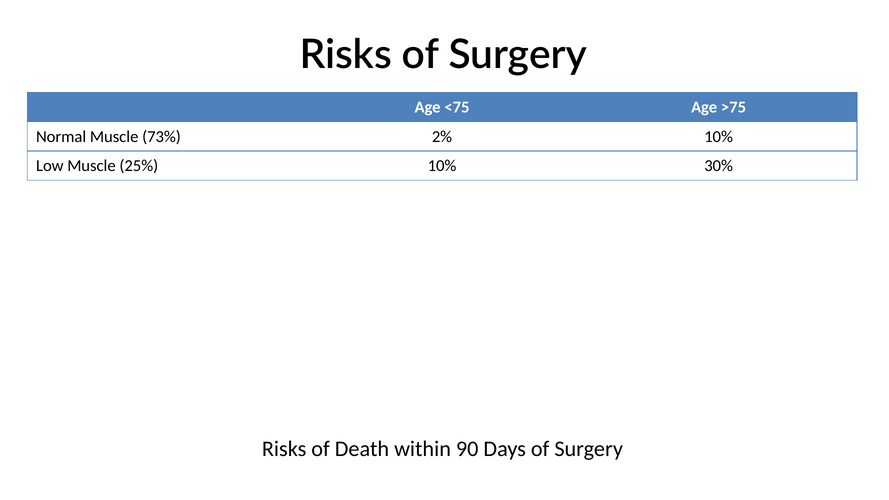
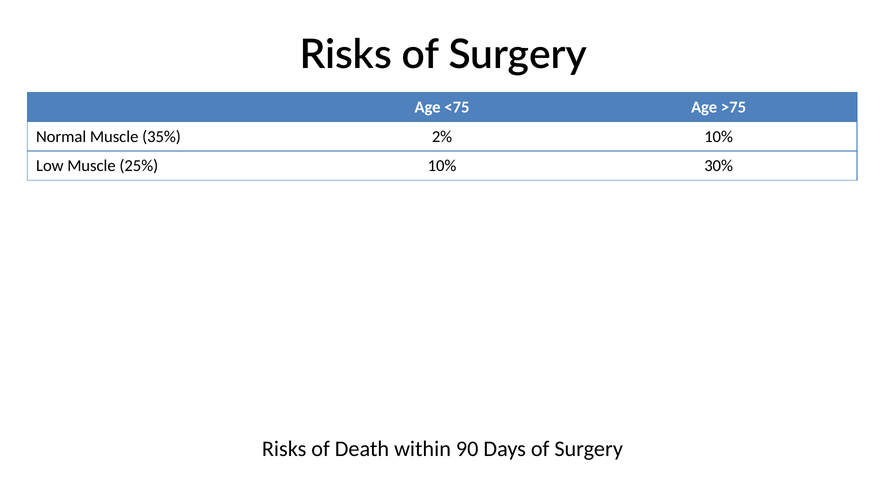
73%: 73% -> 35%
